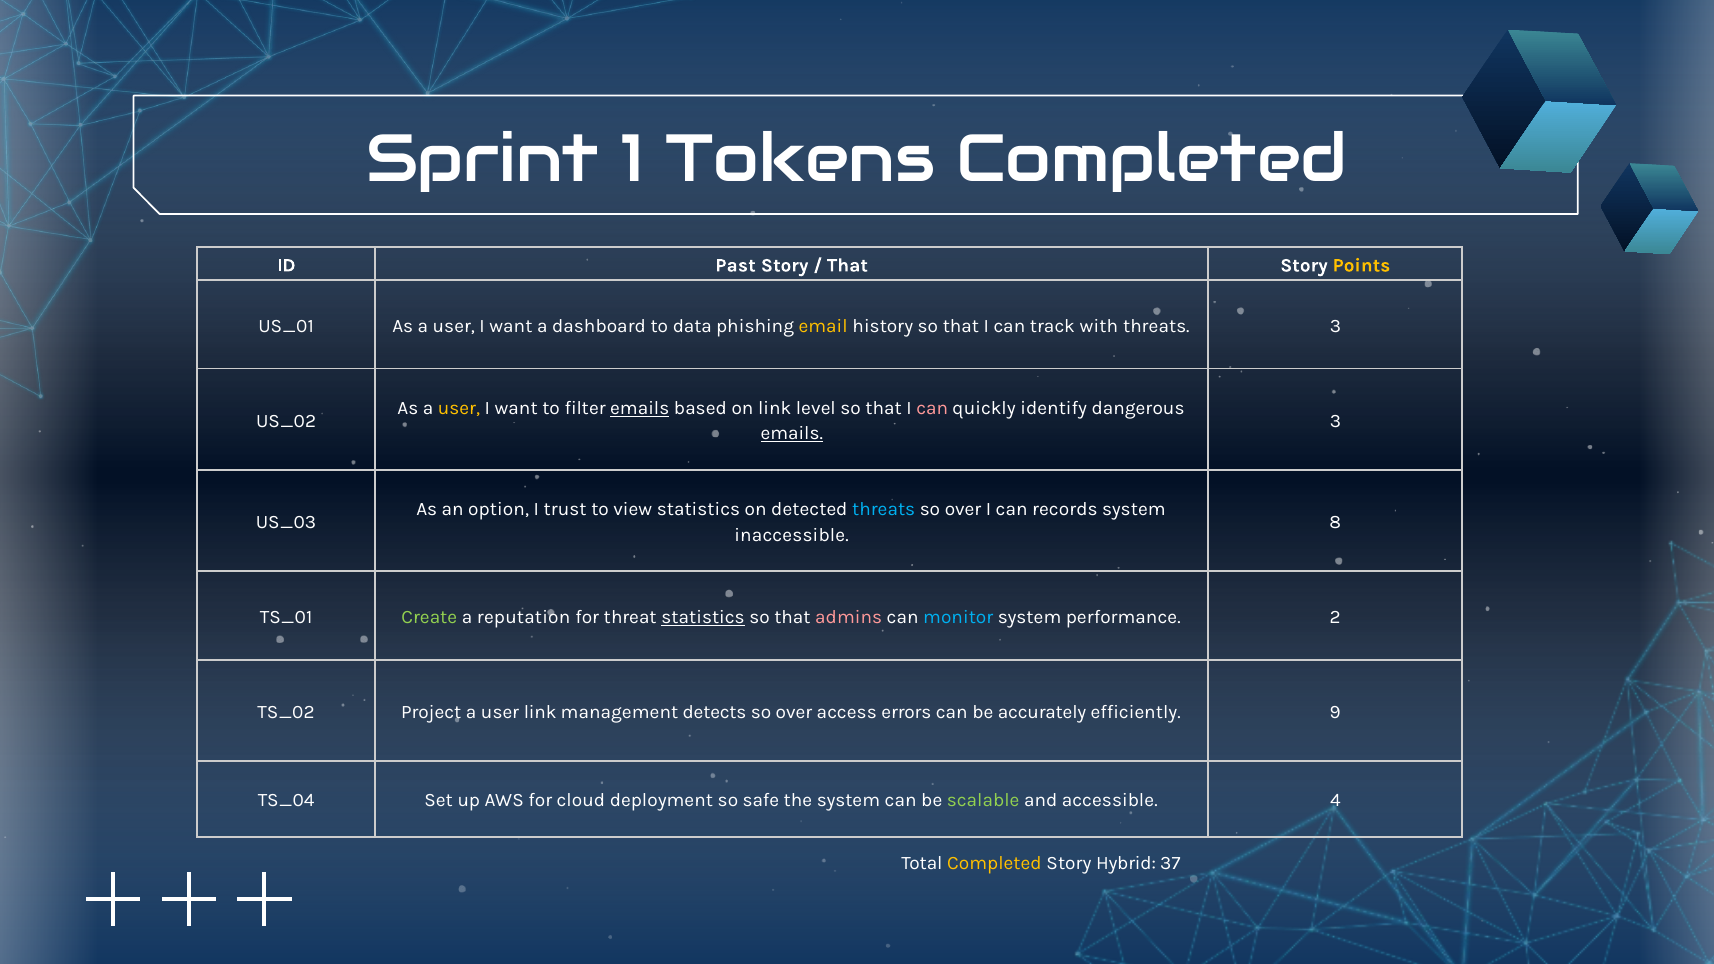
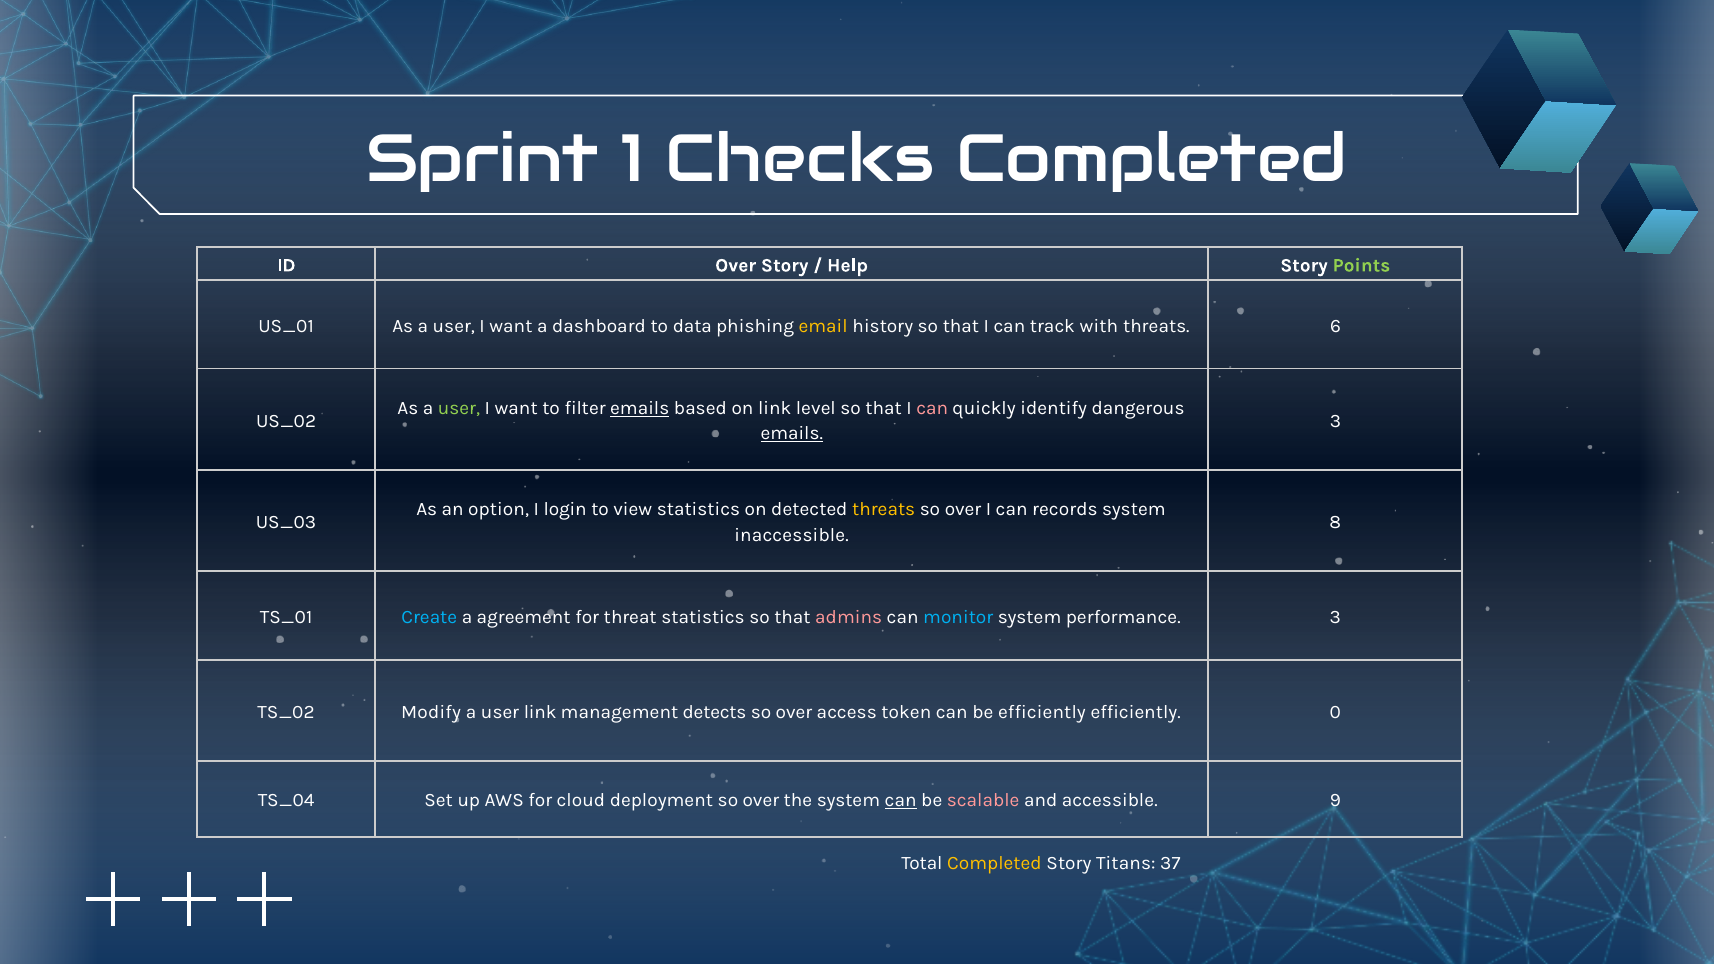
Tokens: Tokens -> Checks
ID Past: Past -> Over
That at (847, 265): That -> Help
Points colour: yellow -> light green
threats 3: 3 -> 6
user at (459, 408) colour: yellow -> light green
trust: trust -> login
threats at (884, 509) colour: light blue -> yellow
Create colour: light green -> light blue
reputation: reputation -> agreement
statistics at (703, 617) underline: present -> none
performance 2: 2 -> 3
Project: Project -> Modify
errors: errors -> token
be accurately: accurately -> efficiently
9: 9 -> 0
deployment so safe: safe -> over
can at (901, 801) underline: none -> present
scalable colour: light green -> pink
4: 4 -> 9
Hybrid: Hybrid -> Titans
